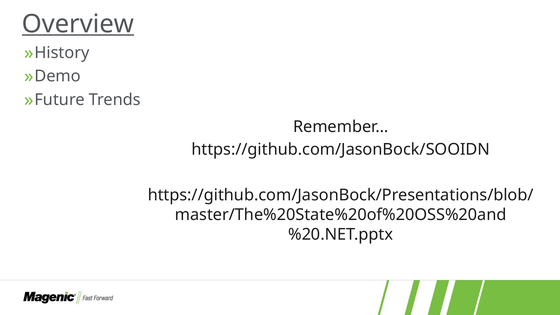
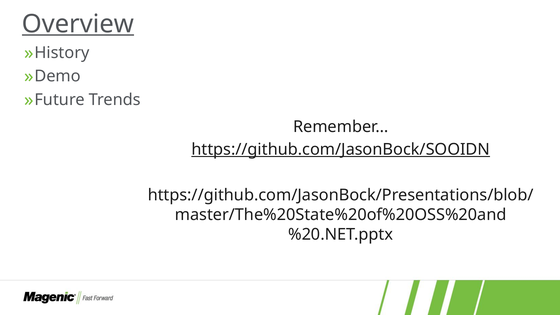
https://github.com/JasonBock/SOOIDN underline: none -> present
